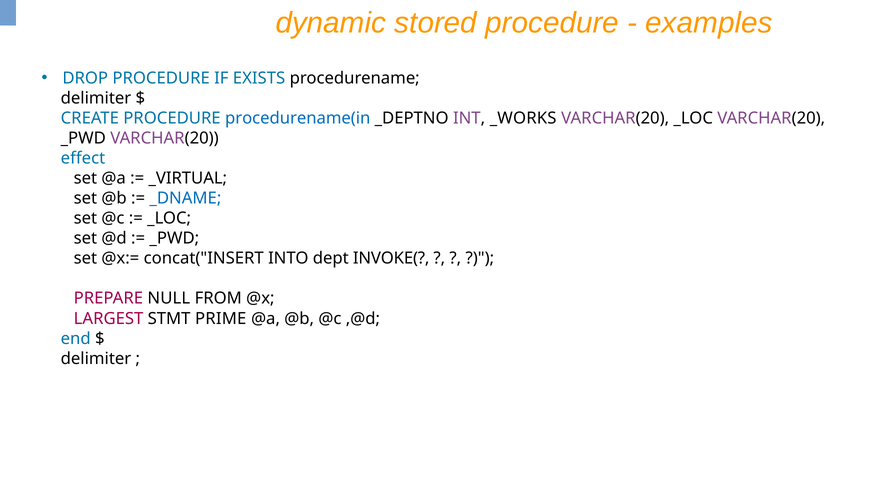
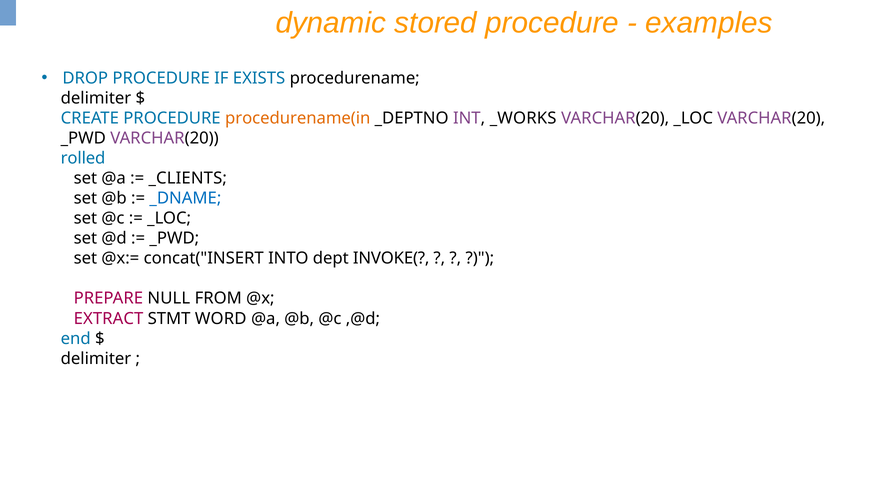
procedurename(in colour: blue -> orange
effect: effect -> rolled
_VIRTUAL: _VIRTUAL -> _CLIENTS
LARGEST: LARGEST -> EXTRACT
PRIME: PRIME -> WORD
